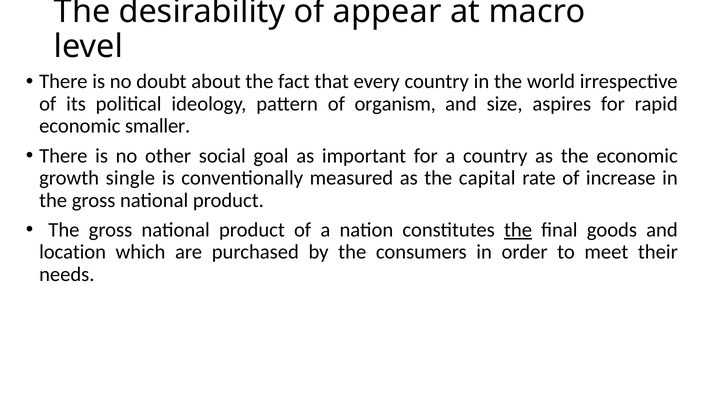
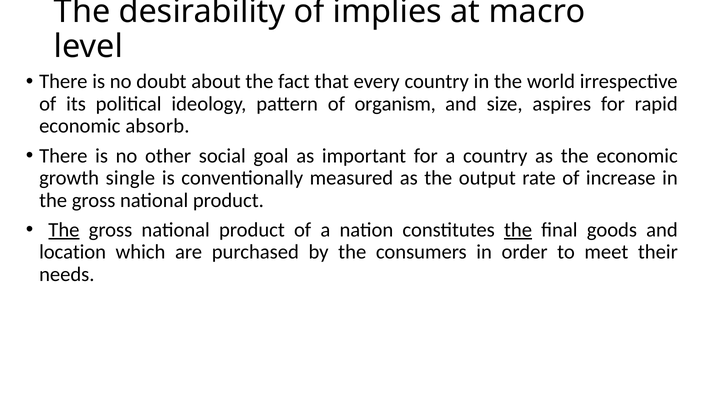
appear: appear -> implies
smaller: smaller -> absorb
capital: capital -> output
The at (64, 230) underline: none -> present
